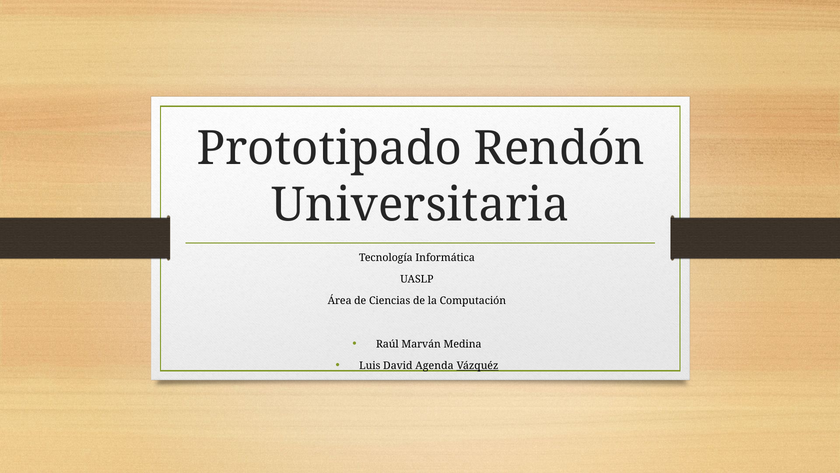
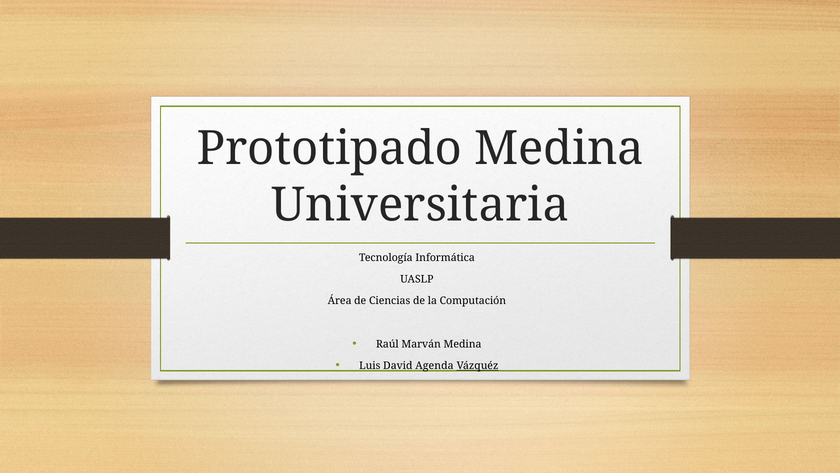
Prototipado Rendón: Rendón -> Medina
